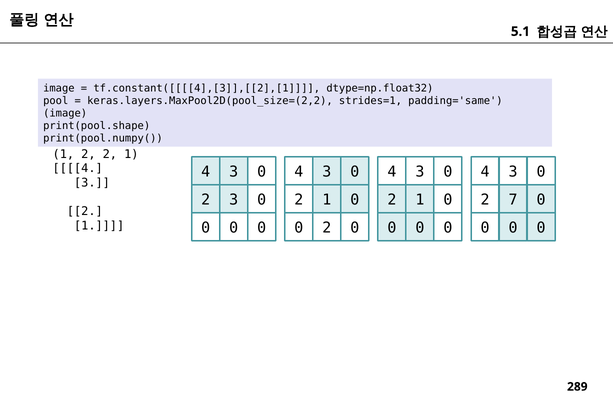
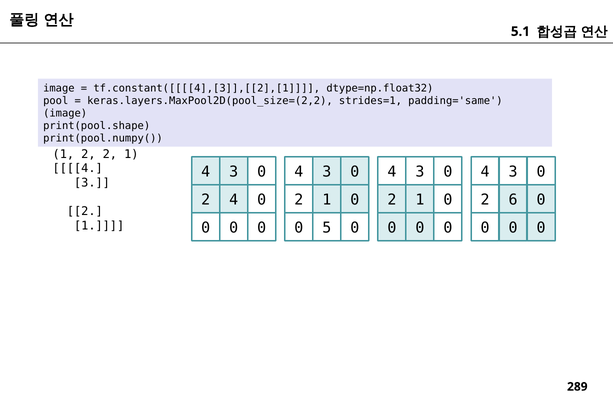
2 3: 3 -> 4
7: 7 -> 6
0 2: 2 -> 5
